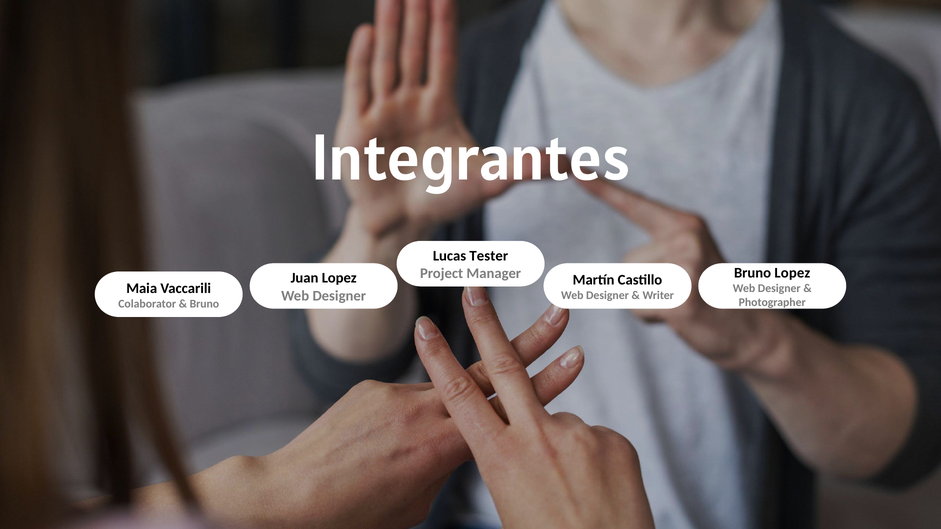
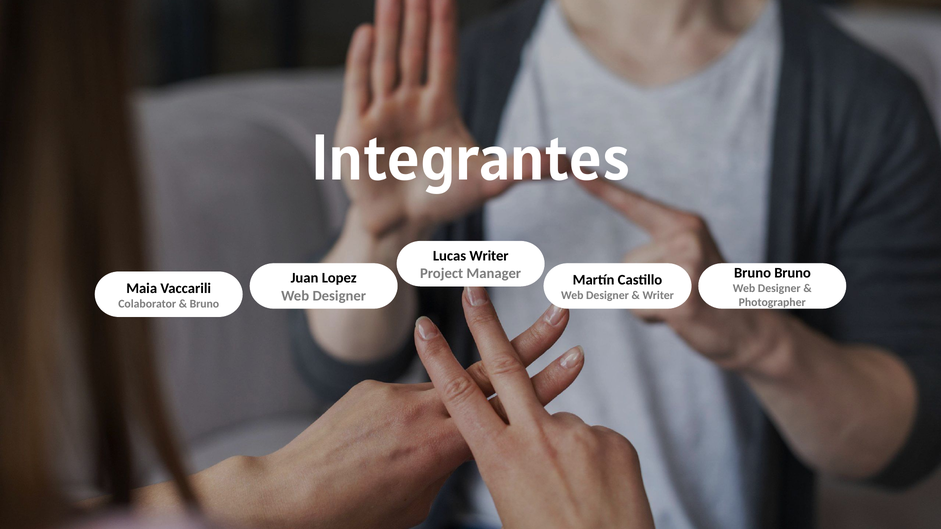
Lucas Tester: Tester -> Writer
Lopez at (792, 273): Lopez -> Bruno
